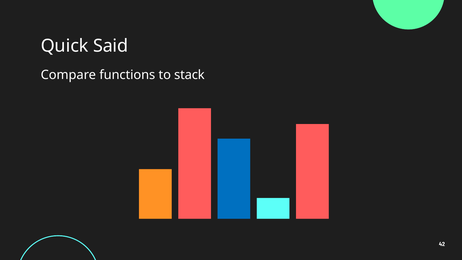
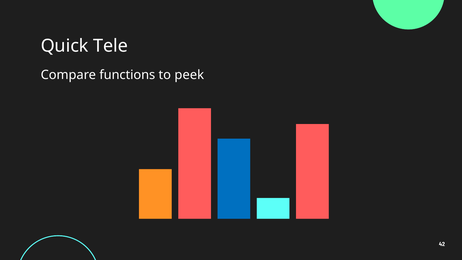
Said: Said -> Tele
stack: stack -> peek
